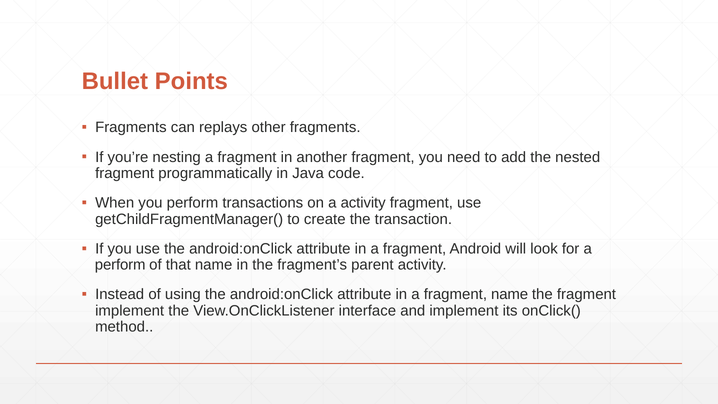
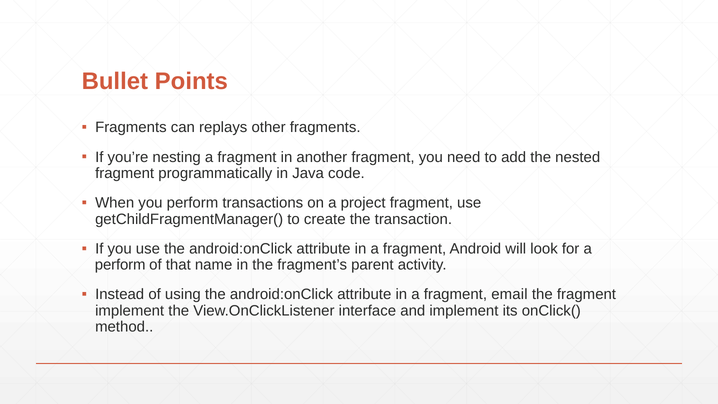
a activity: activity -> project
fragment name: name -> email
